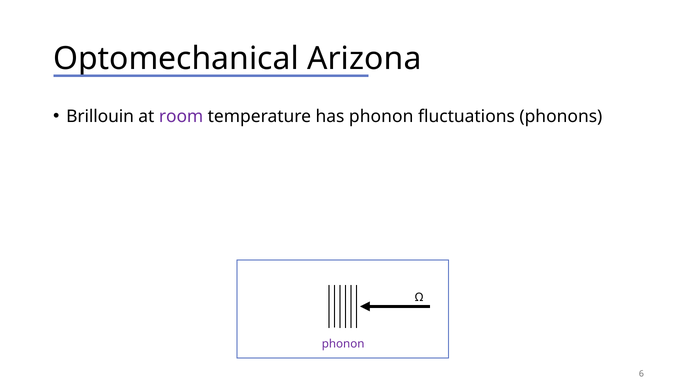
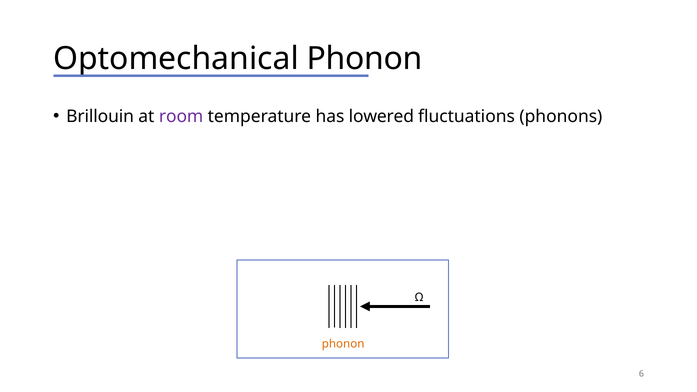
Arizona at (364, 59): Arizona -> Phonon
has phonon: phonon -> lowered
phonon at (343, 344) colour: purple -> orange
